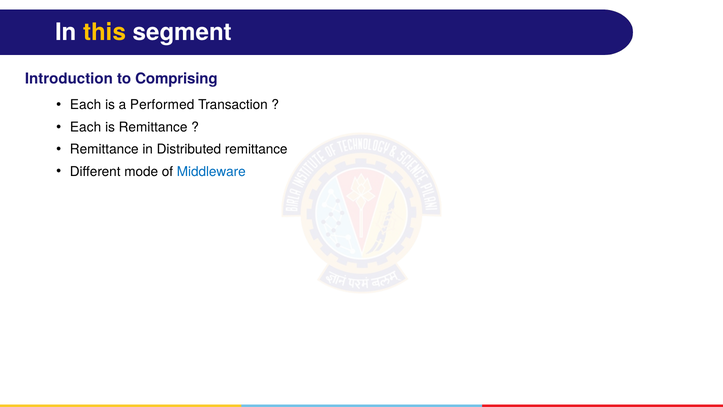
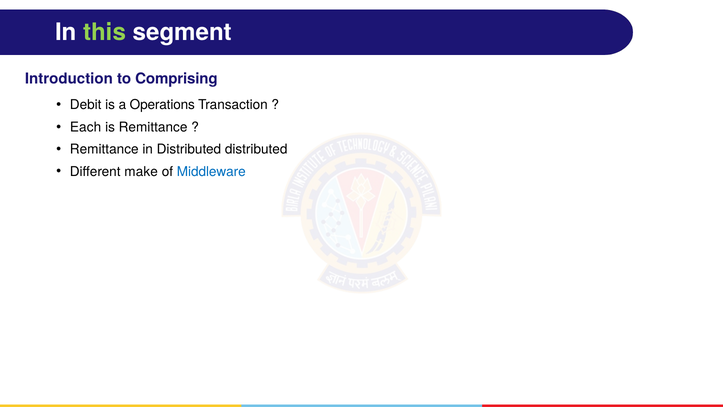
this colour: yellow -> light green
Each at (86, 105): Each -> Debit
Performed: Performed -> Operations
Distributed remittance: remittance -> distributed
mode: mode -> make
